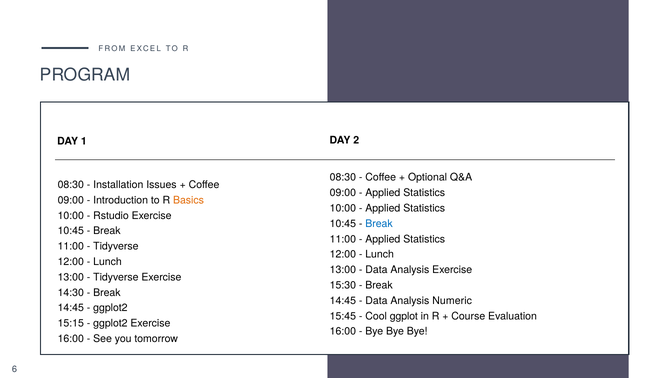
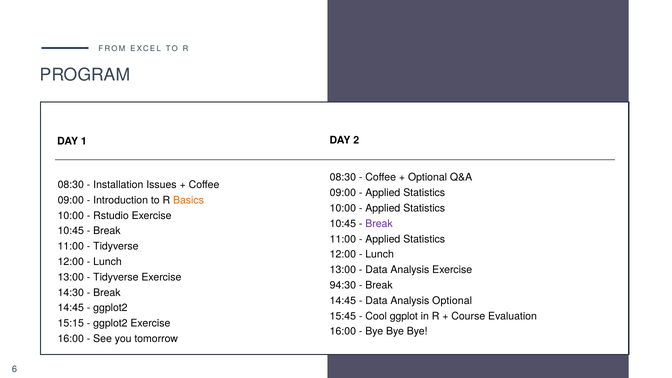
Break at (379, 224) colour: blue -> purple
15:30: 15:30 -> 94:30
Analysis Numeric: Numeric -> Optional
